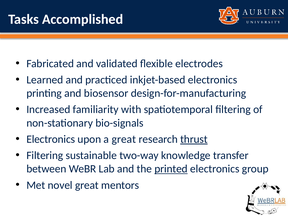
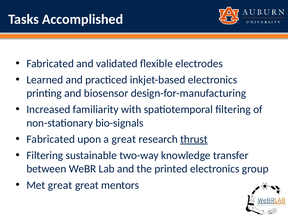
Electronics at (51, 139): Electronics -> Fabricated
printed underline: present -> none
Met novel: novel -> great
